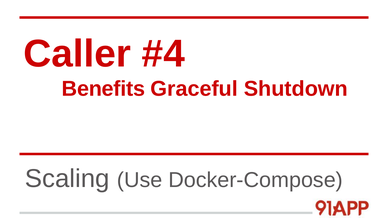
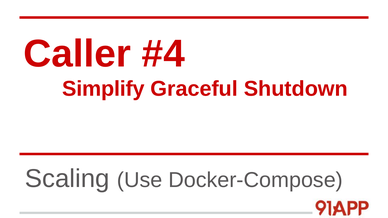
Benefits: Benefits -> Simplify
